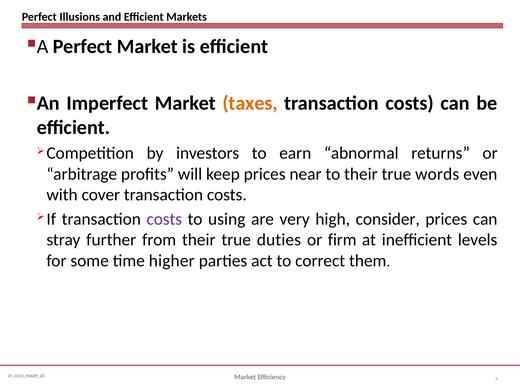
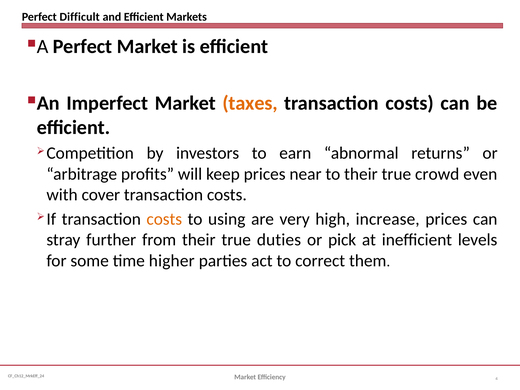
Illusions: Illusions -> Difficult
words: words -> crowd
costs at (164, 219) colour: purple -> orange
consider: consider -> increase
firm: firm -> pick
